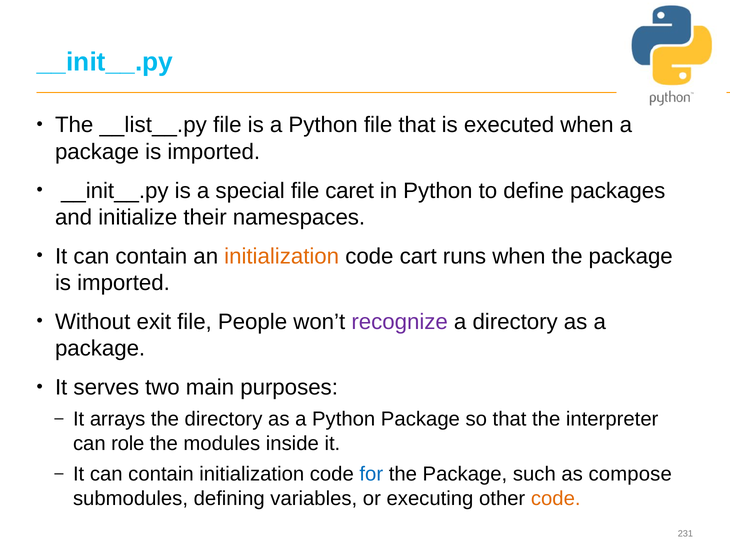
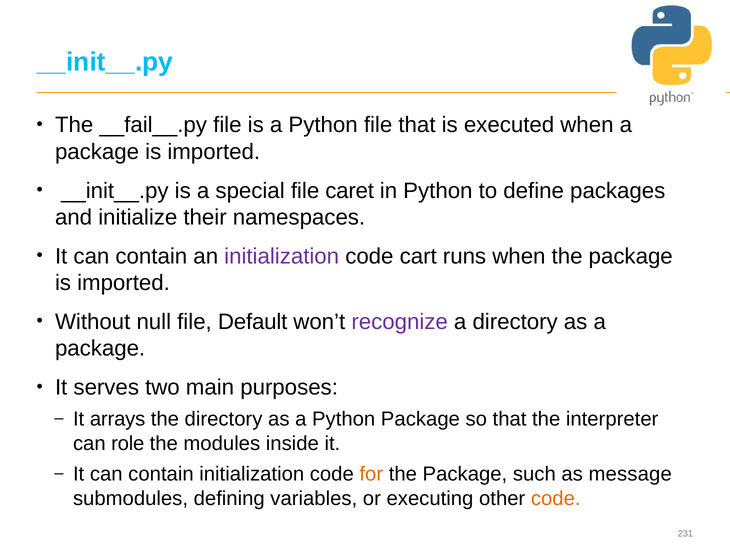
__list__.py: __list__.py -> __fail__.py
initialization at (282, 257) colour: orange -> purple
exit: exit -> null
People: People -> Default
for colour: blue -> orange
compose: compose -> message
